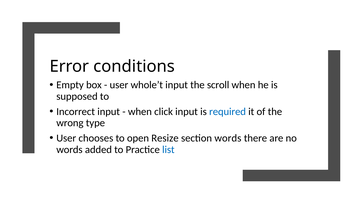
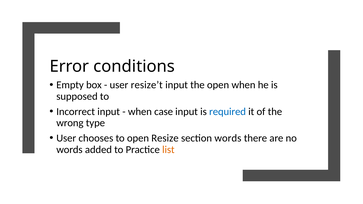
whole’t: whole’t -> resize’t
the scroll: scroll -> open
click: click -> case
list colour: blue -> orange
